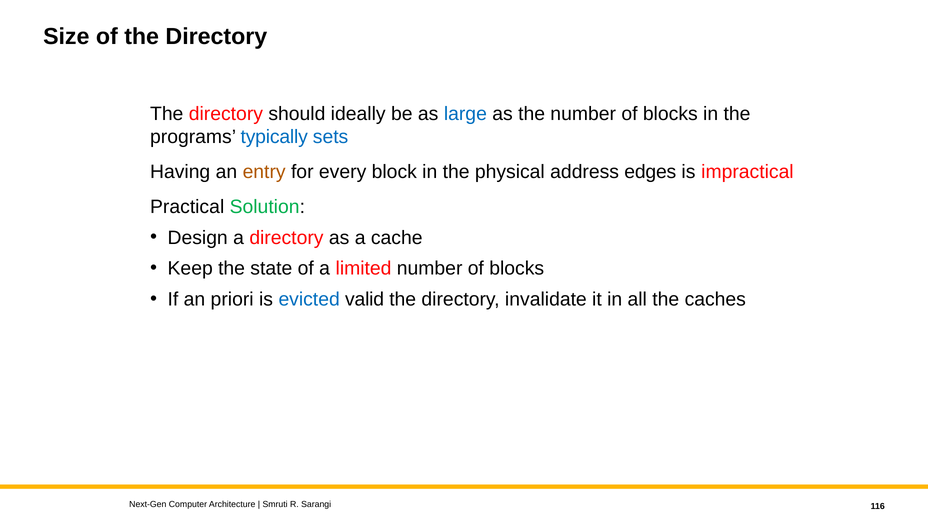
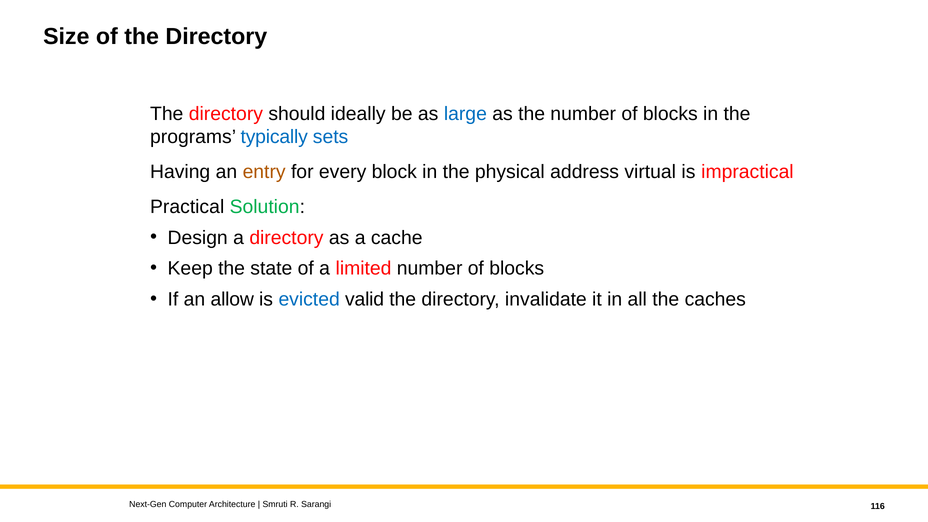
edges: edges -> virtual
priori: priori -> allow
